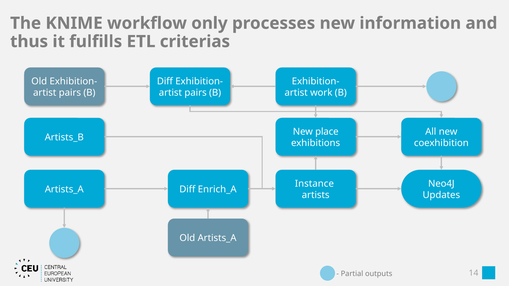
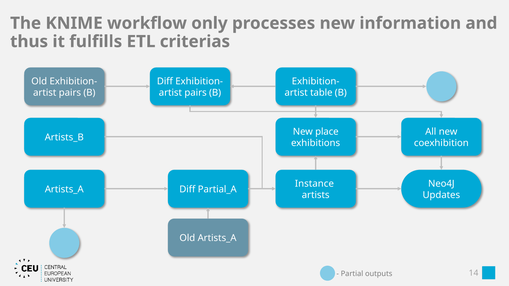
work: work -> table
Enrich_A: Enrich_A -> Partial_A
